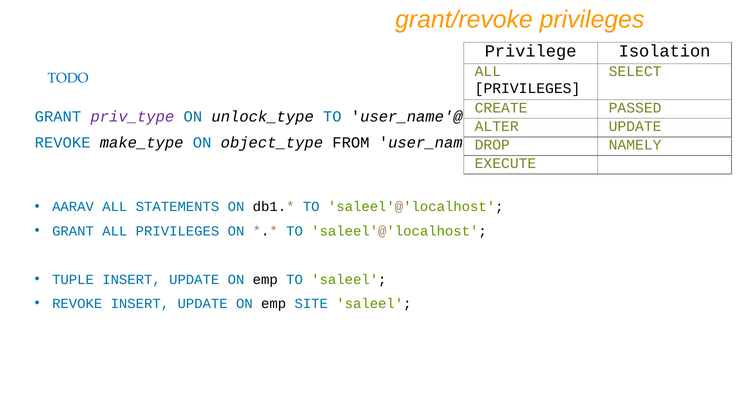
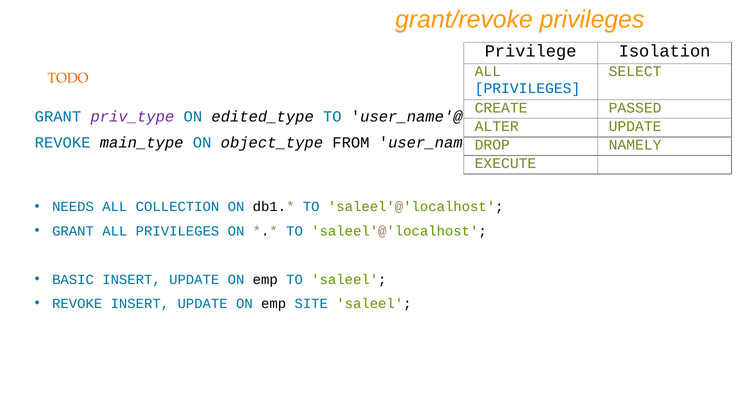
TODO colour: blue -> orange
PRIVILEGES at (528, 88) colour: black -> blue
unlock_type: unlock_type -> edited_type
make_type: make_type -> main_type
AARAV: AARAV -> NEEDS
STATEMENTS: STATEMENTS -> COLLECTION
TUPLE: TUPLE -> BASIC
